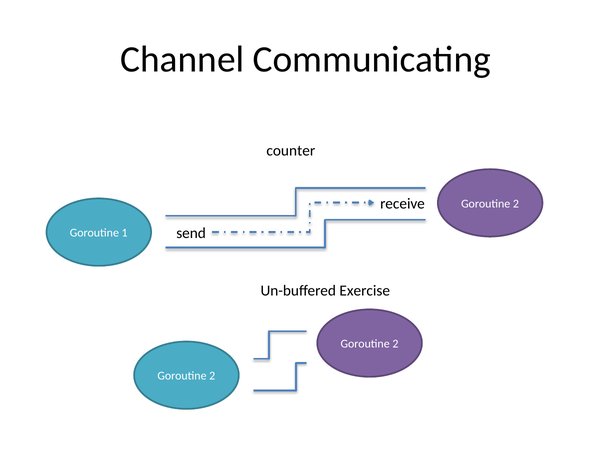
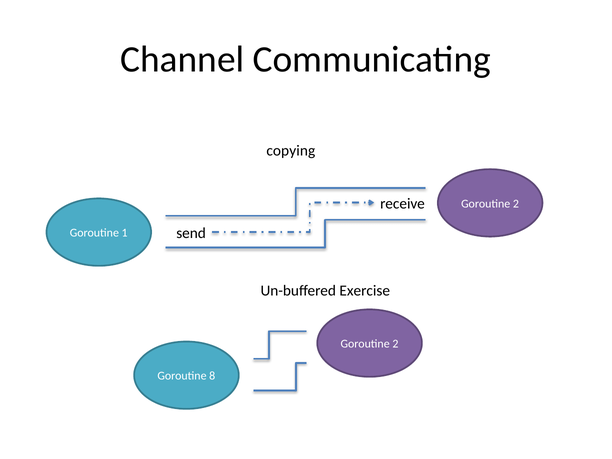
counter: counter -> copying
2 at (212, 376): 2 -> 8
